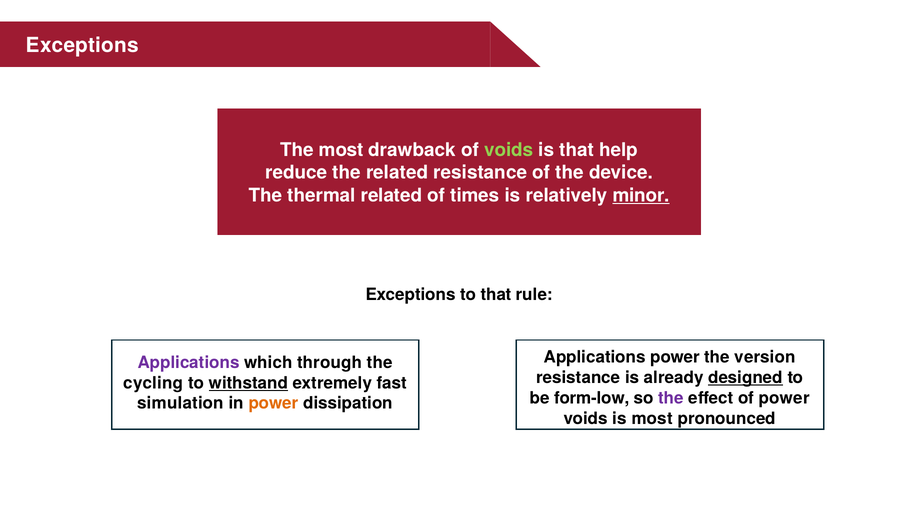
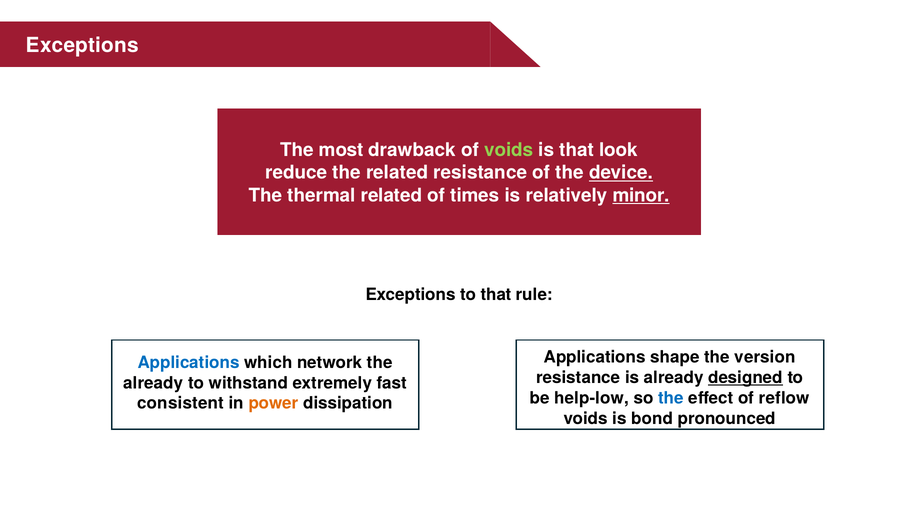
help: help -> look
device underline: none -> present
Applications power: power -> shape
Applications at (189, 363) colour: purple -> blue
through: through -> network
cycling at (153, 383): cycling -> already
withstand underline: present -> none
form-low: form-low -> help-low
the at (671, 398) colour: purple -> blue
of power: power -> reflow
simulation: simulation -> consistent
is most: most -> bond
